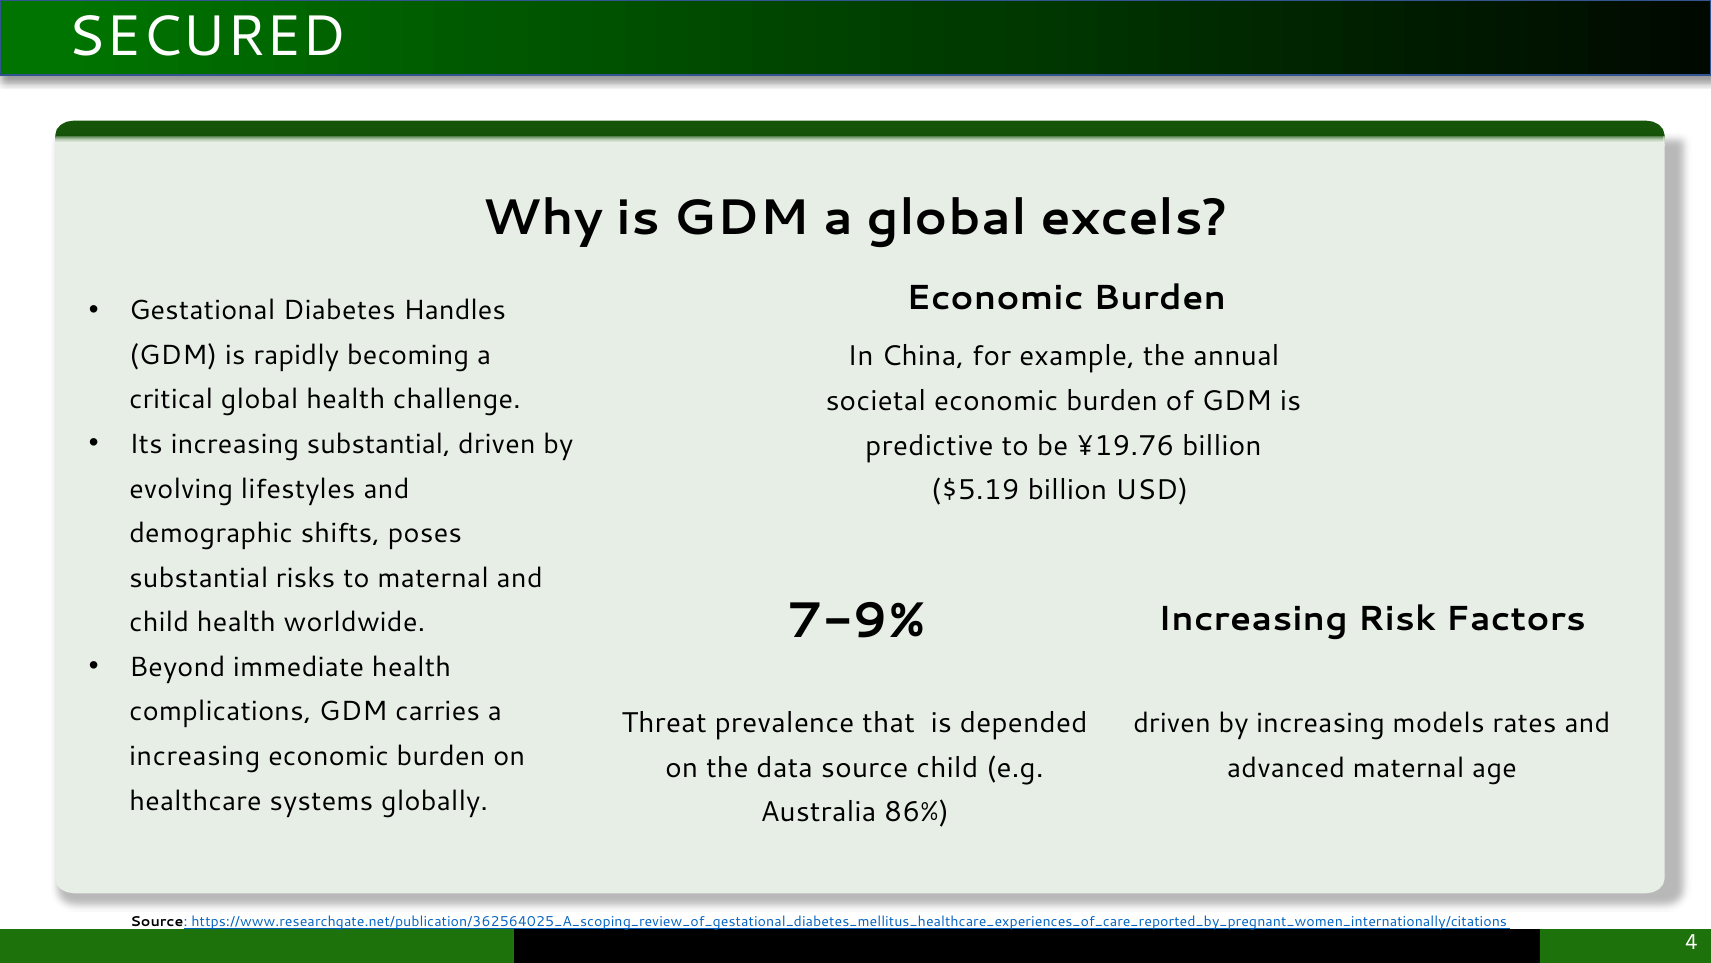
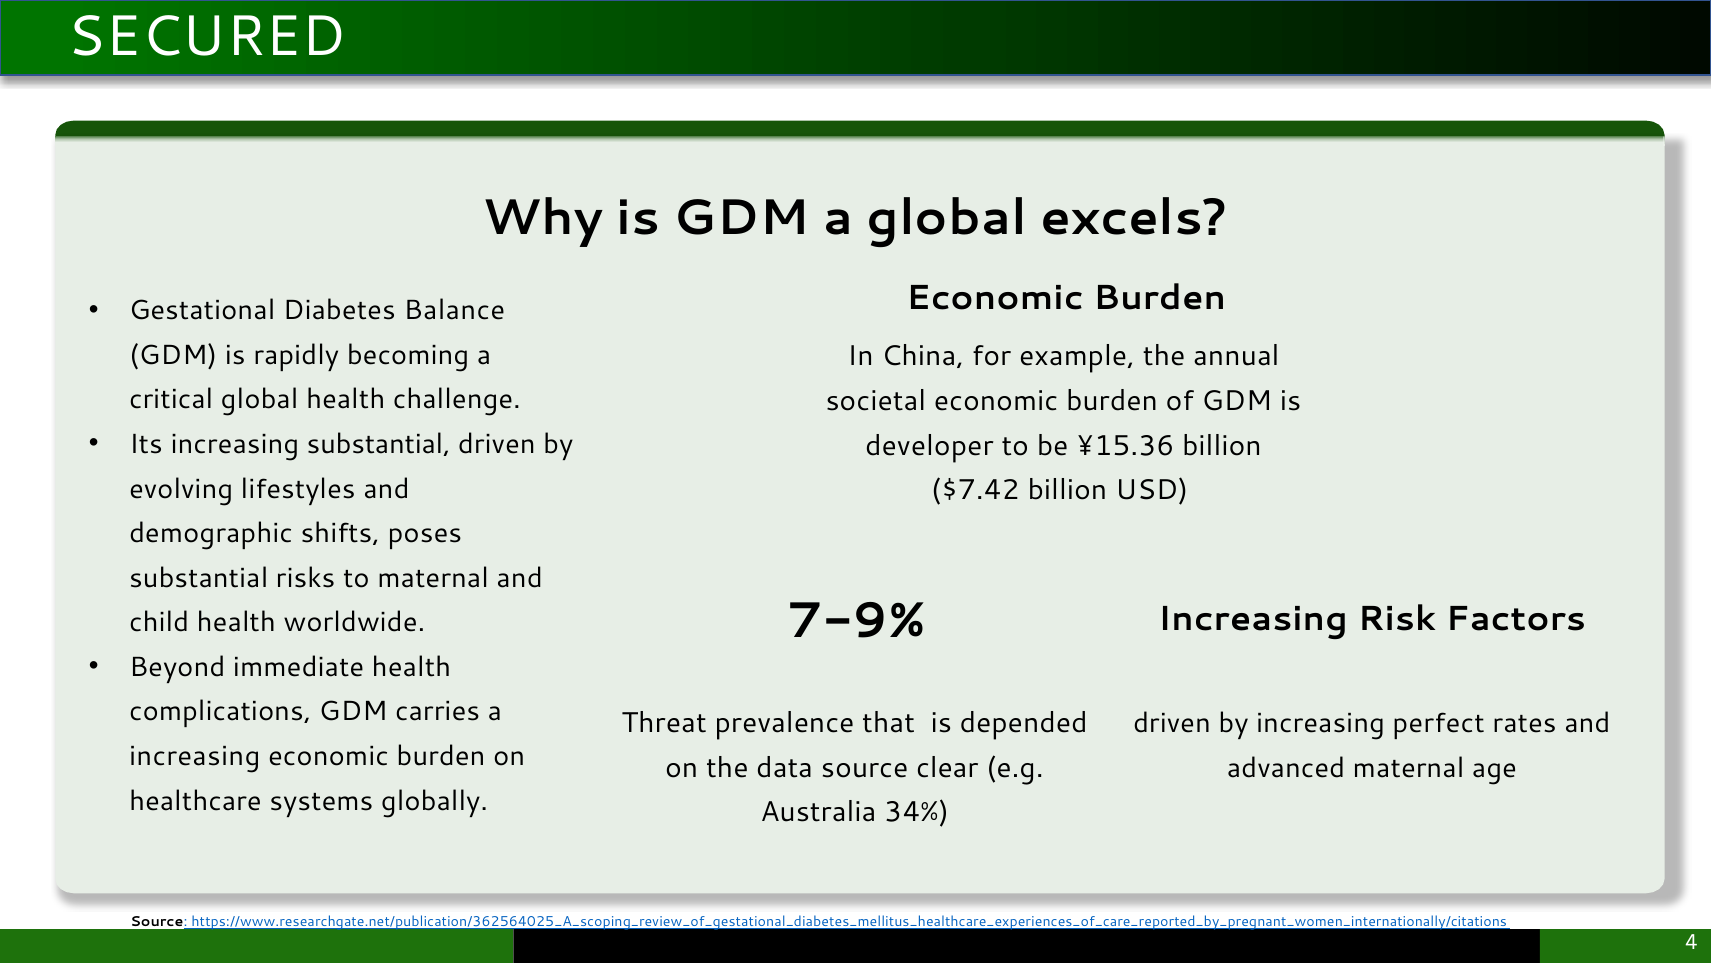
Handles: Handles -> Balance
predictive: predictive -> developer
¥19.76: ¥19.76 -> ¥15.36
$5.19: $5.19 -> $7.42
models: models -> perfect
source child: child -> clear
86%: 86% -> 34%
